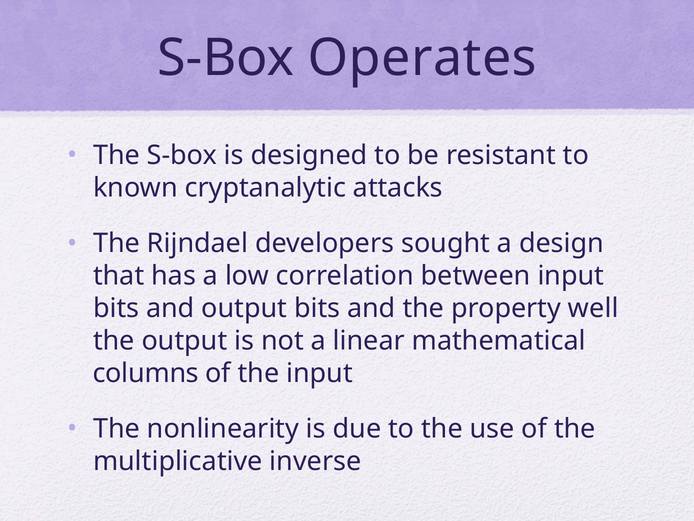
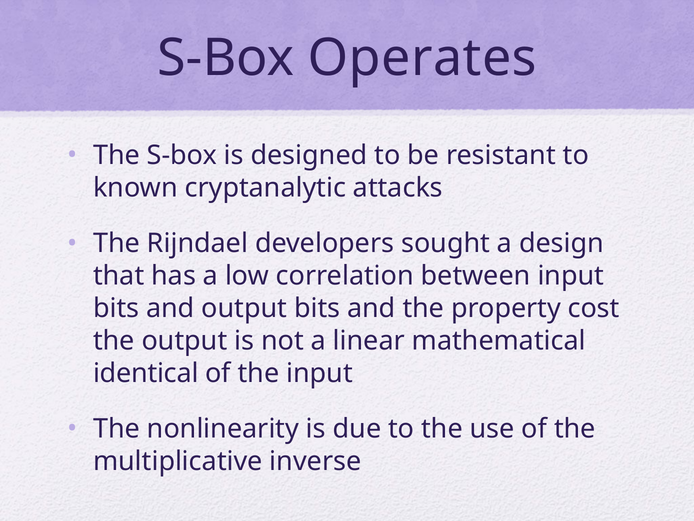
well: well -> cost
columns: columns -> identical
